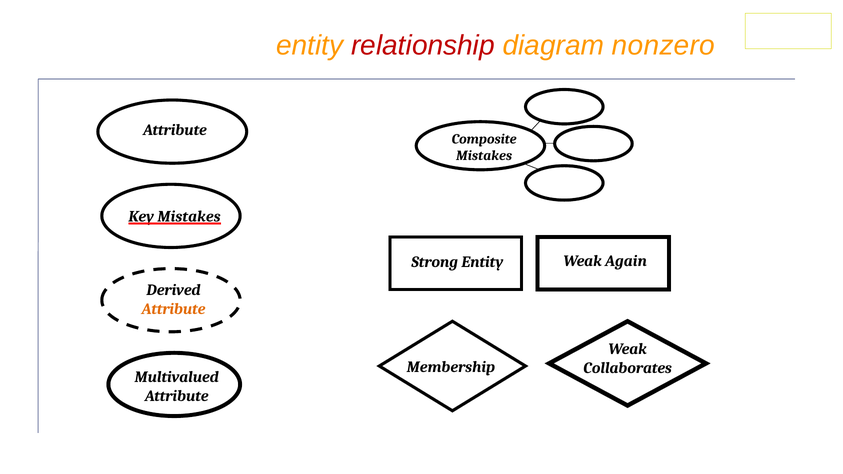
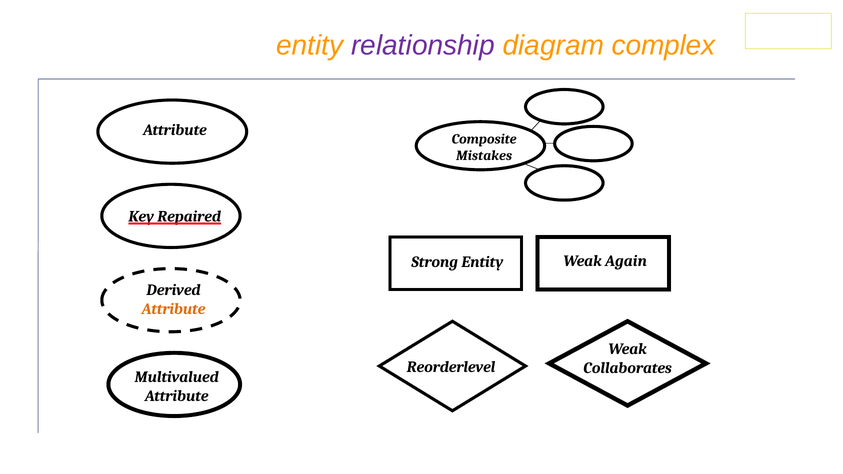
relationship colour: red -> purple
nonzero: nonzero -> complex
Key Mistakes: Mistakes -> Repaired
Membership: Membership -> Reorderlevel
